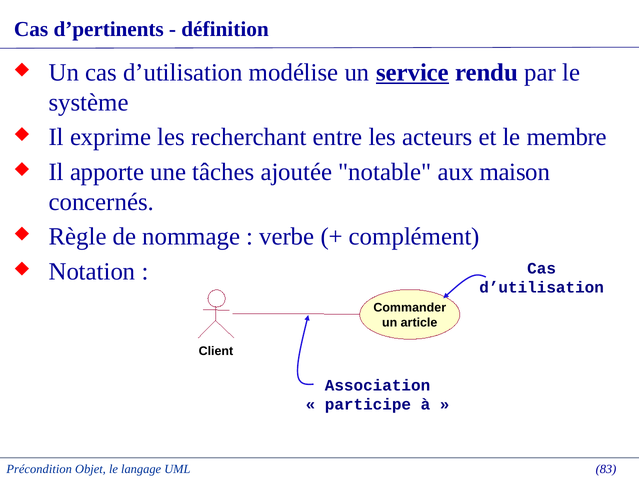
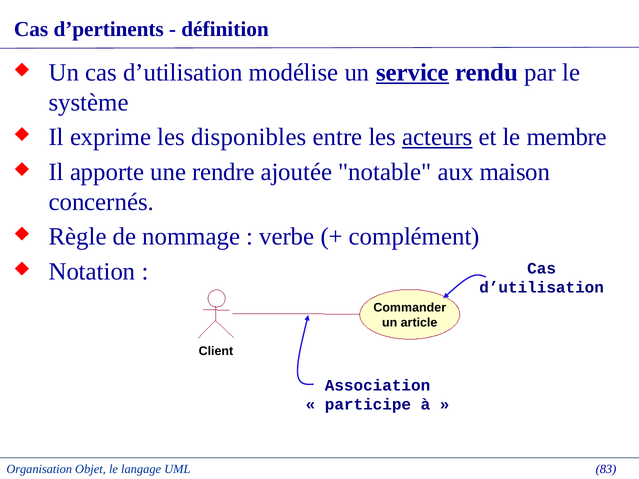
recherchant: recherchant -> disponibles
acteurs underline: none -> present
tâches: tâches -> rendre
Précondition: Précondition -> Organisation
